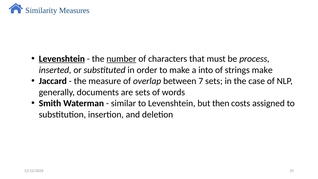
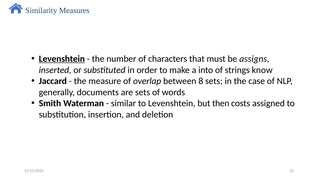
number underline: present -> none
process: process -> assigns
strings make: make -> know
7: 7 -> 8
